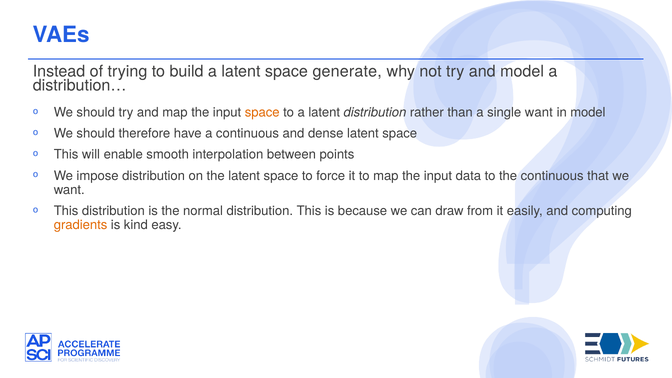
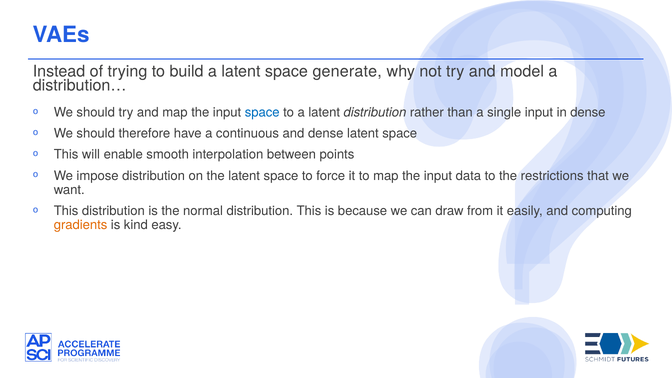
space at (262, 112) colour: orange -> blue
single want: want -> input
in model: model -> dense
the continuous: continuous -> restrictions
